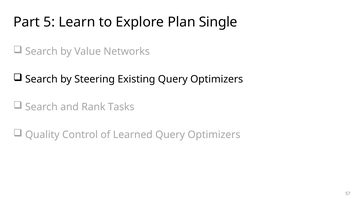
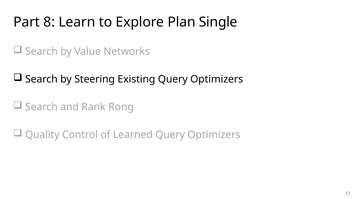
5: 5 -> 8
Tasks: Tasks -> Rong
